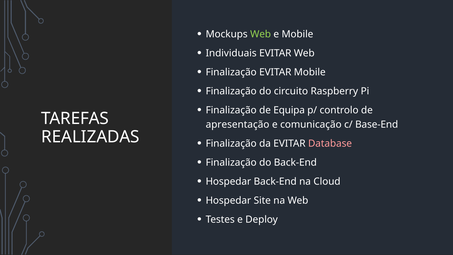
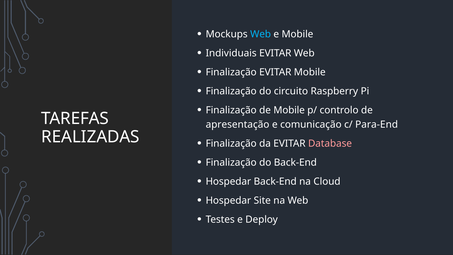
Web at (261, 34) colour: light green -> light blue
de Equipa: Equipa -> Mobile
Base-End: Base-End -> Para-End
